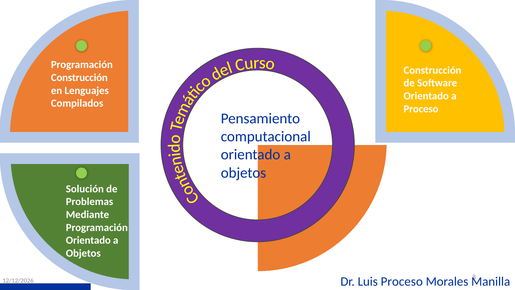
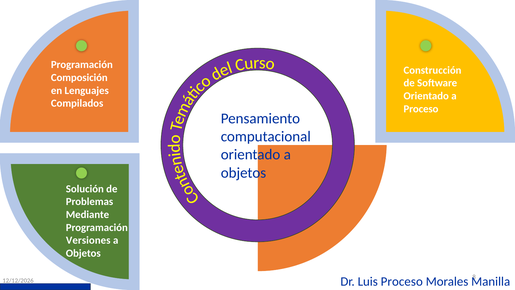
Construcción at (79, 77): Construcción -> Composición
Orientado at (88, 240): Orientado -> Versiones
